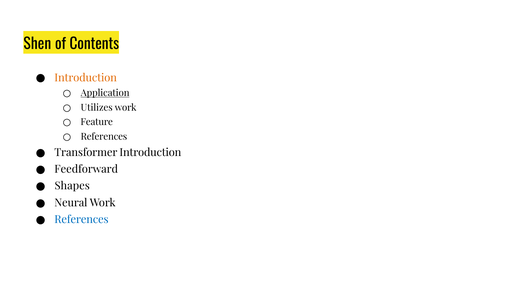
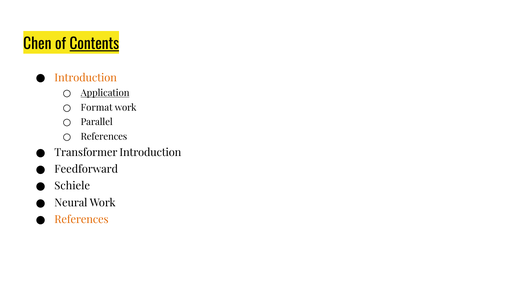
Shen: Shen -> Chen
Contents underline: none -> present
Utilizes: Utilizes -> Format
Feature: Feature -> Parallel
Shapes: Shapes -> Schiele
References at (81, 219) colour: blue -> orange
